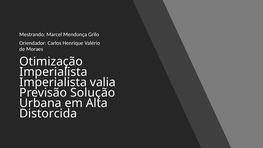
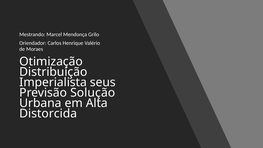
Imperialista at (53, 72): Imperialista -> Distribuição
valia: valia -> seus
